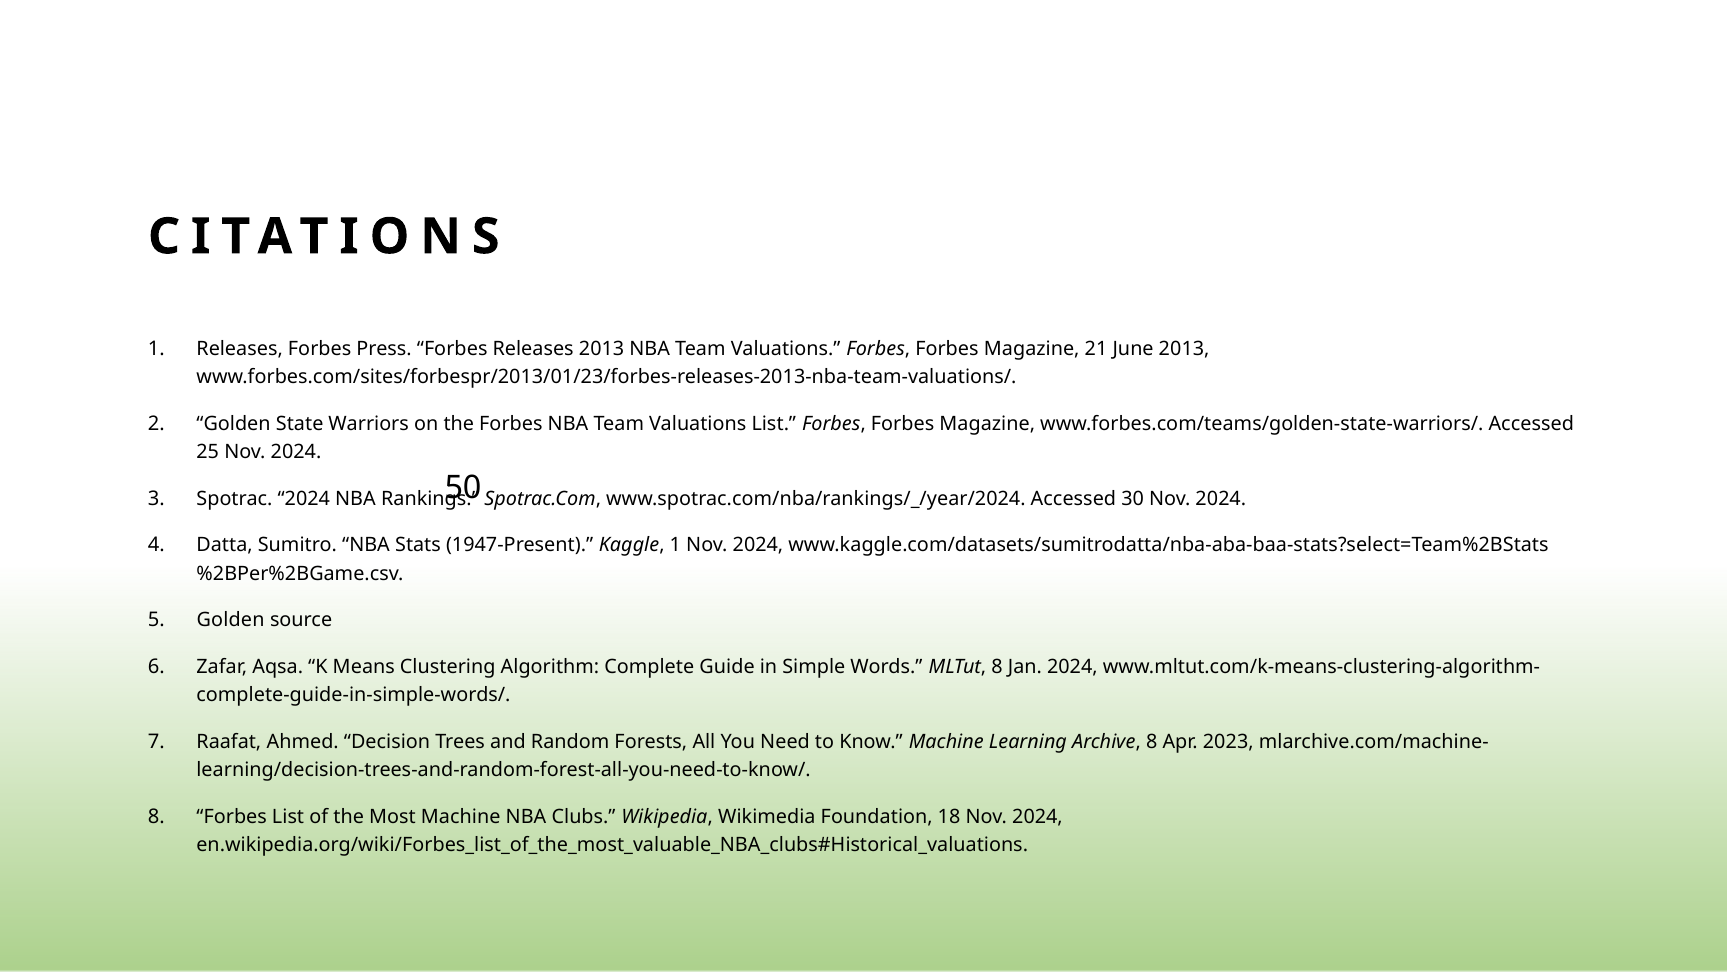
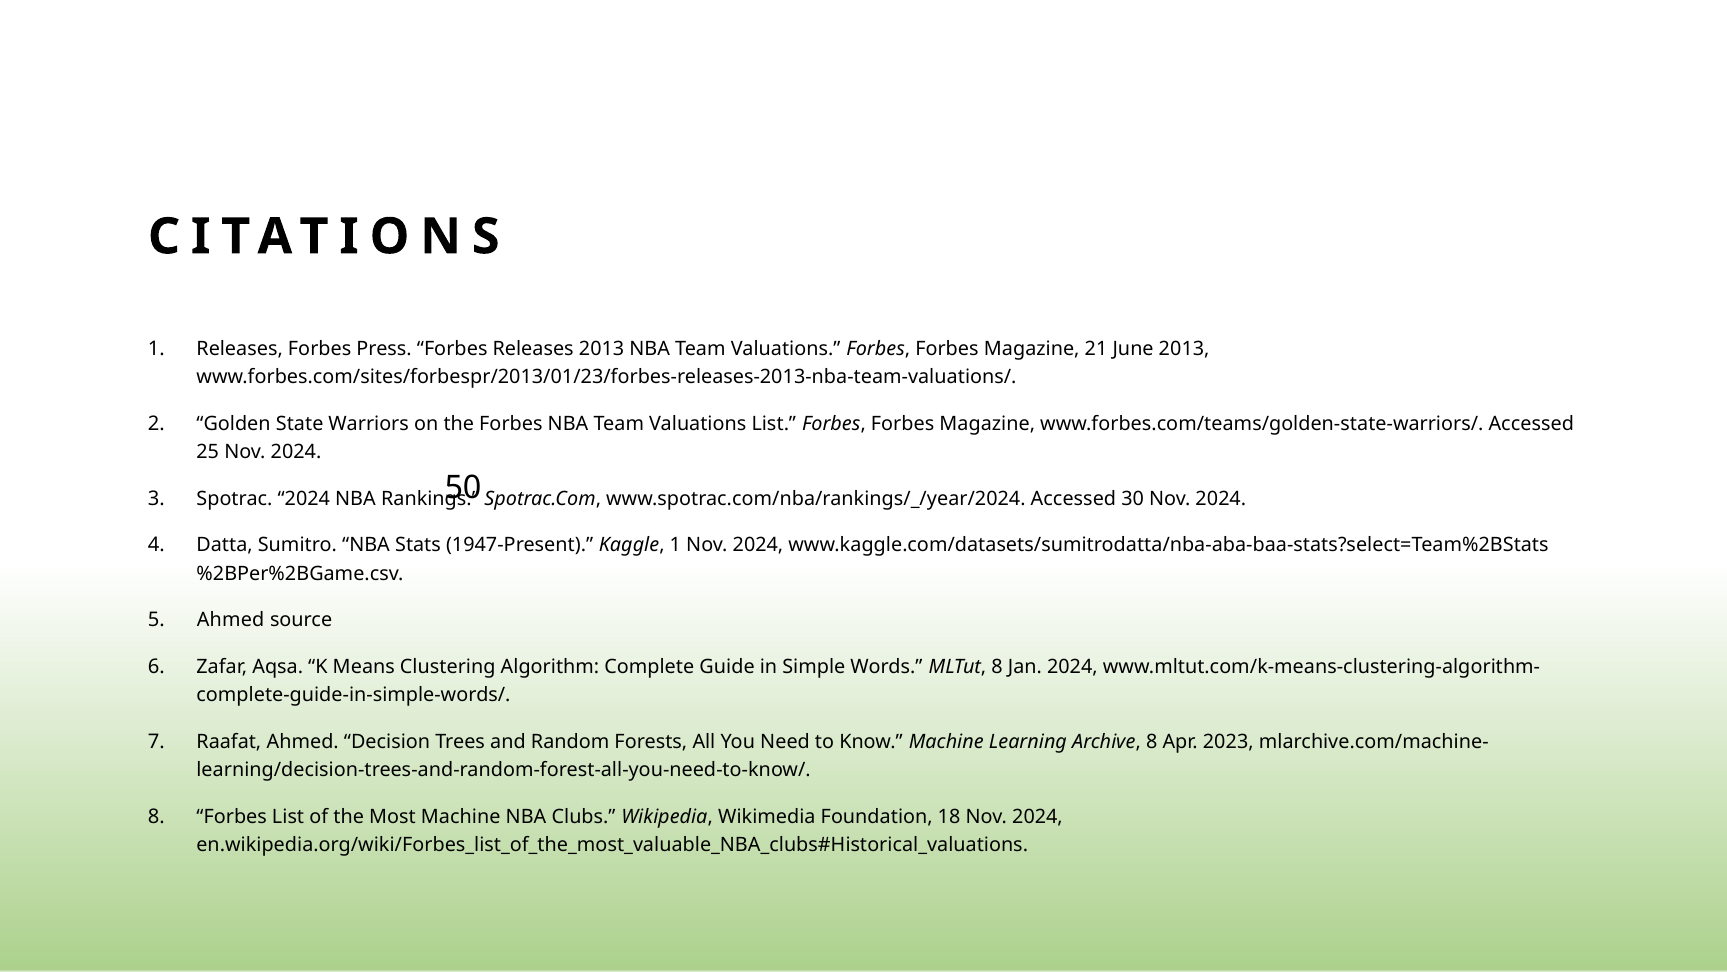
Golden at (231, 620): Golden -> Ahmed
